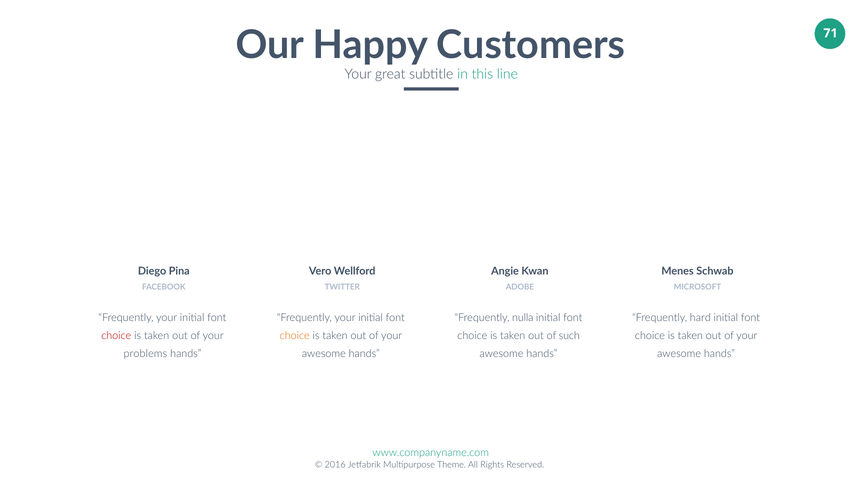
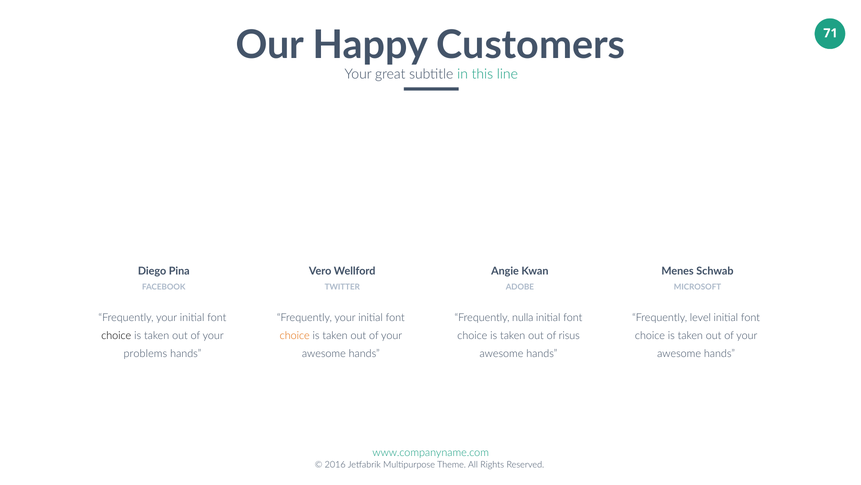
hard: hard -> level
choice at (116, 335) colour: red -> black
such: such -> risus
